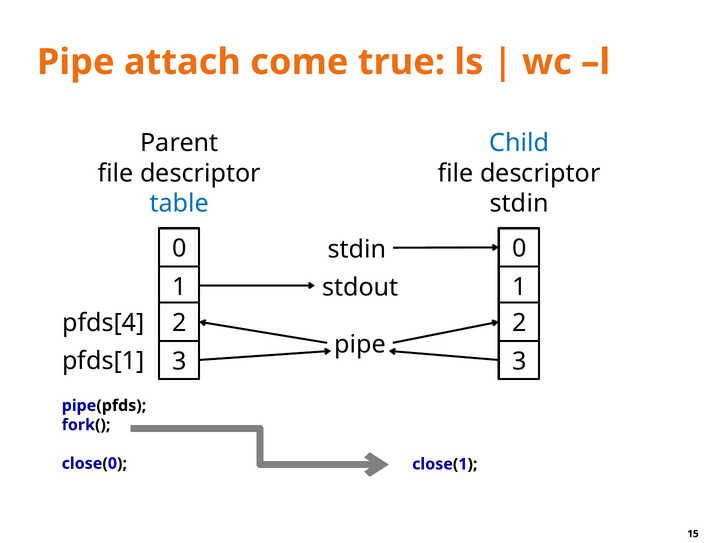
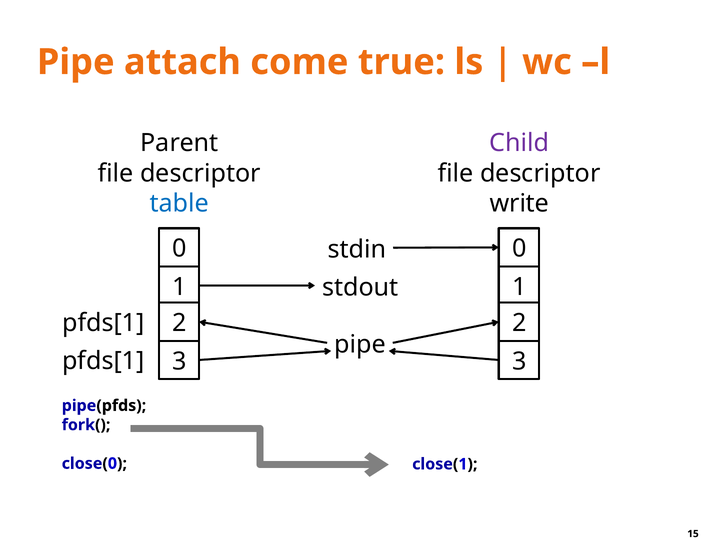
Child colour: blue -> purple
stdin at (519, 203): stdin -> write
pfds[4 at (103, 323): pfds[4 -> pfds[1
